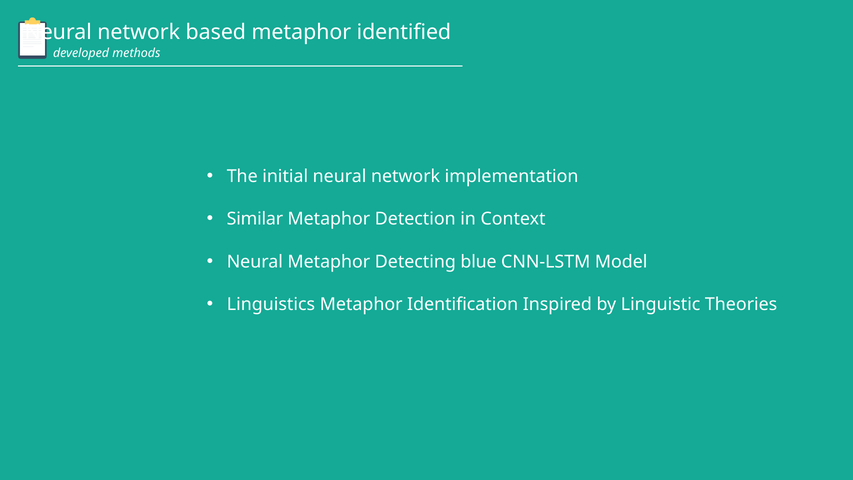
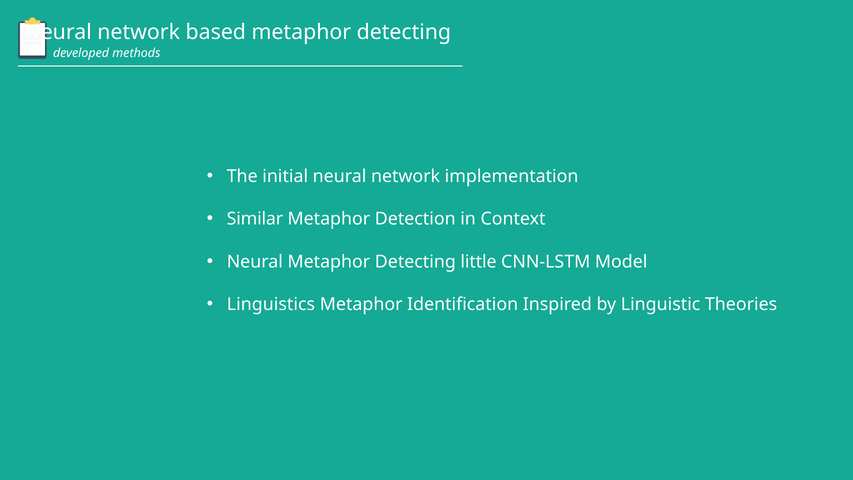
based metaphor identified: identified -> detecting
blue: blue -> little
